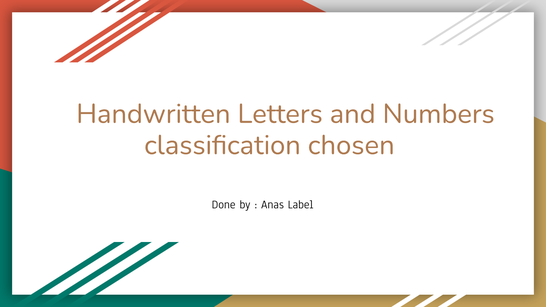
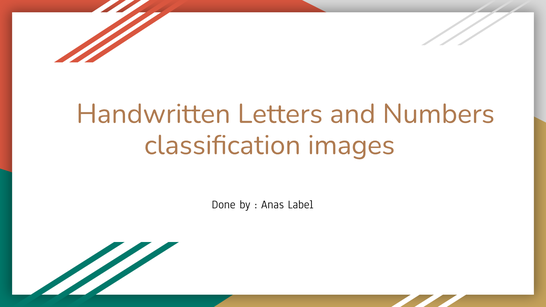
chosen: chosen -> images
